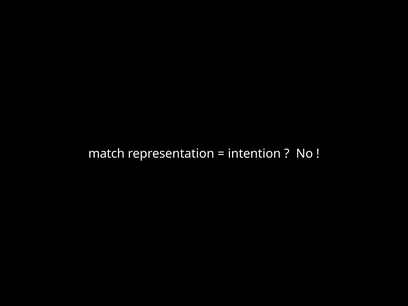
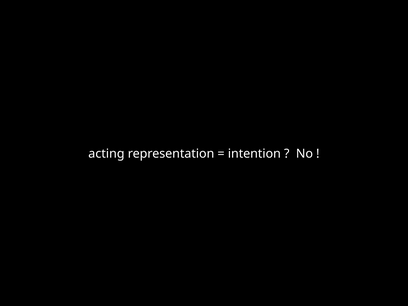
match: match -> acting
